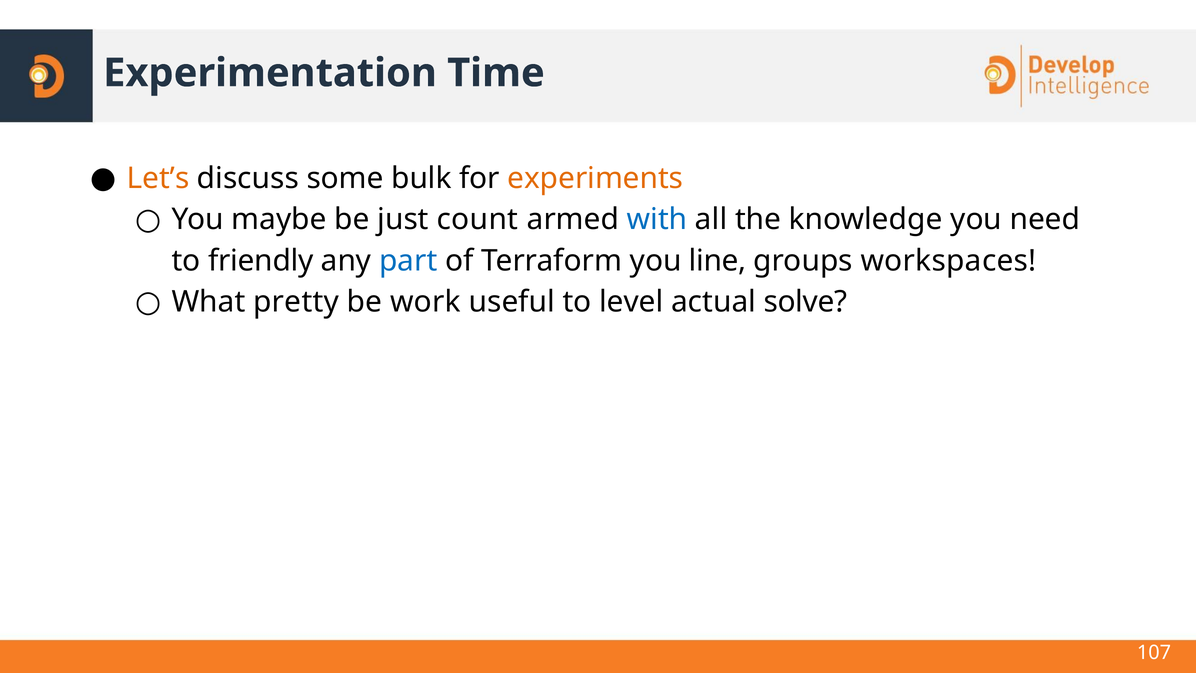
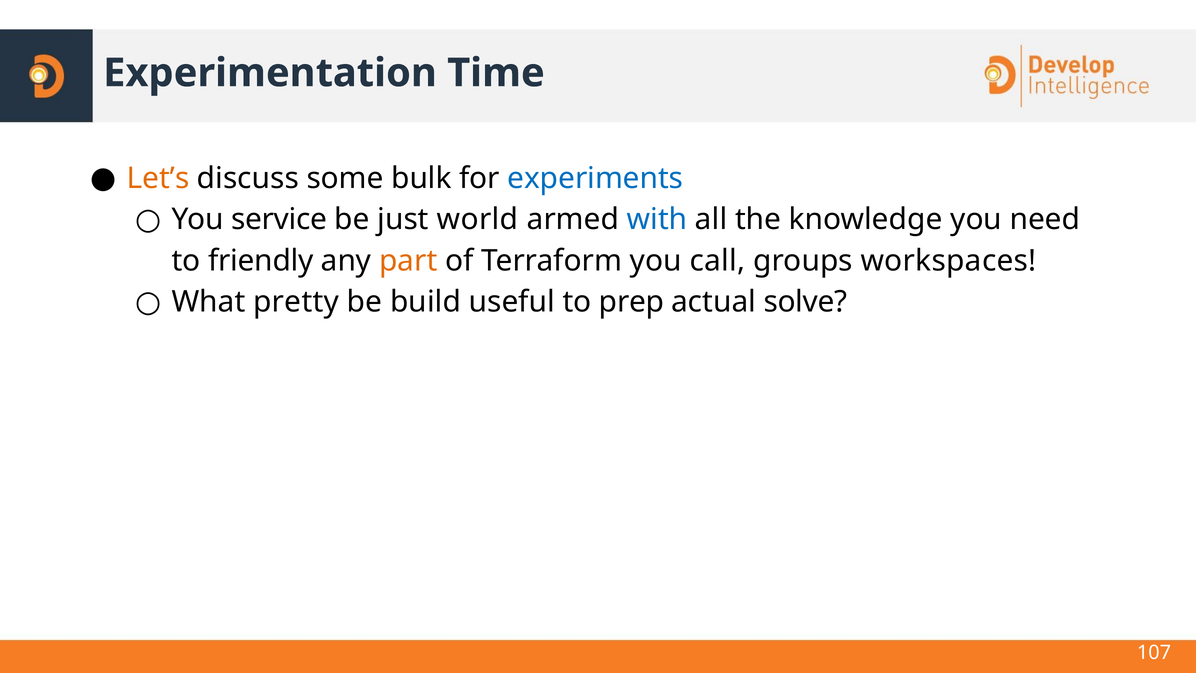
experiments colour: orange -> blue
maybe: maybe -> service
count: count -> world
part colour: blue -> orange
line: line -> call
work: work -> build
level: level -> prep
